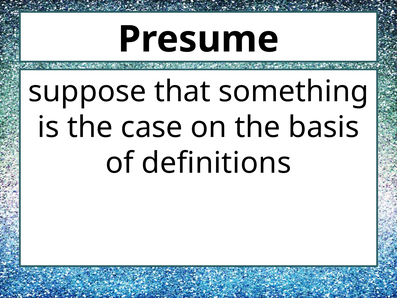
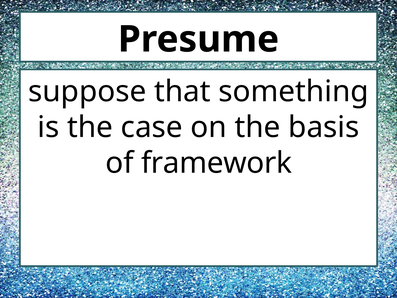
definitions: definitions -> framework
